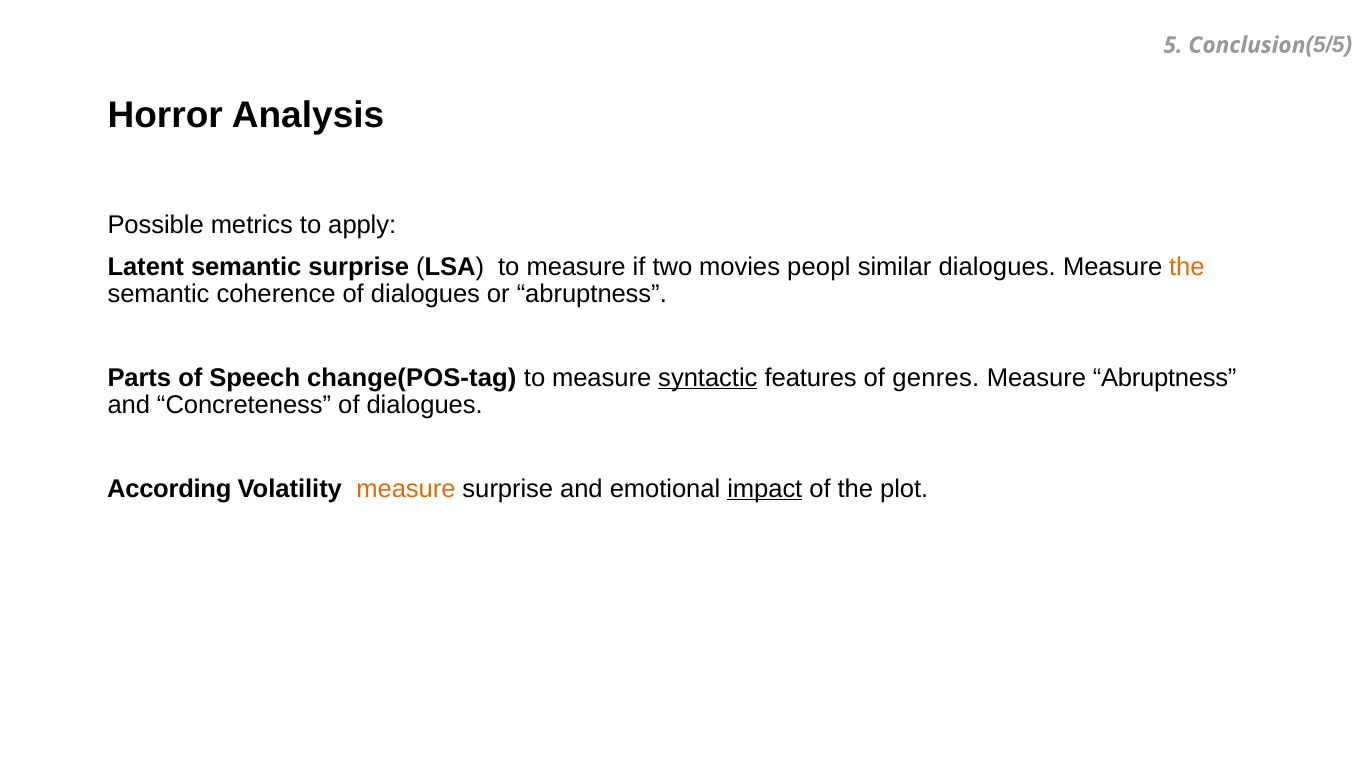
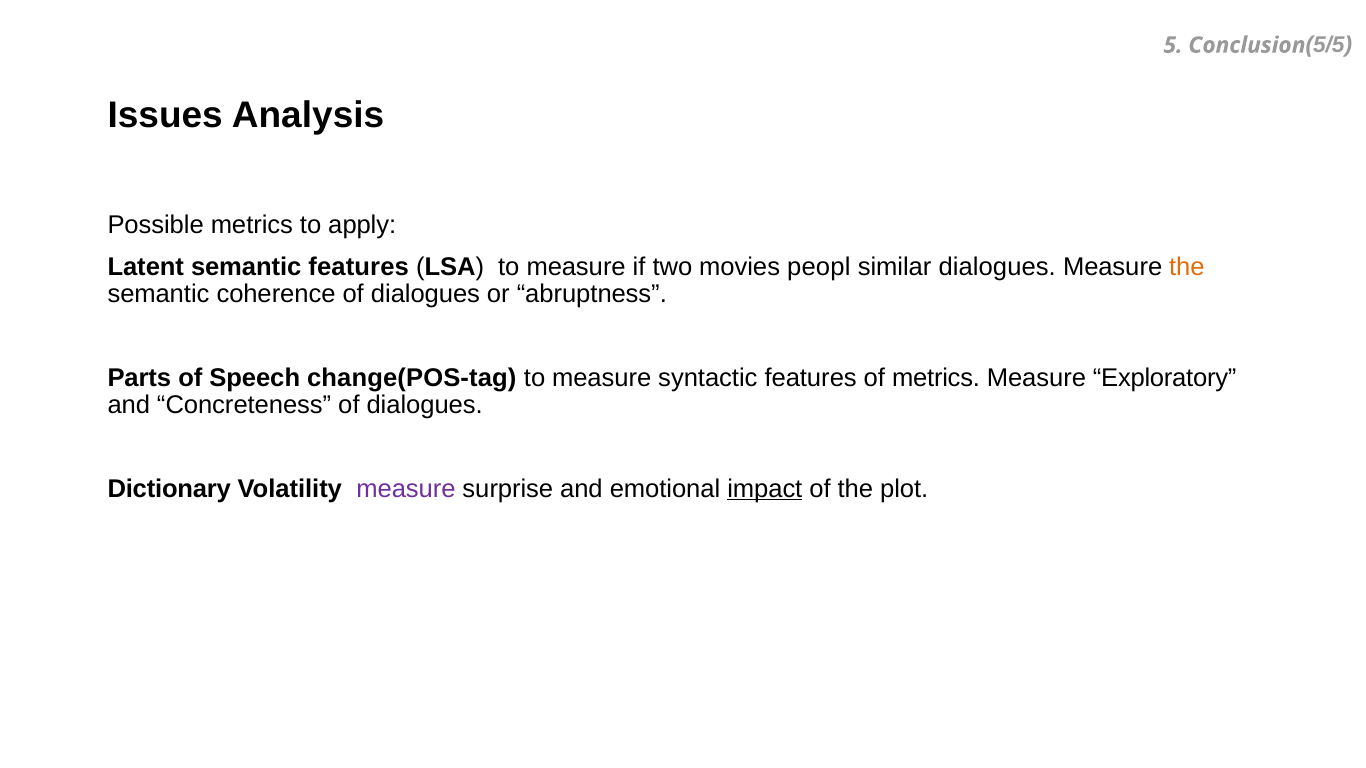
Horror: Horror -> Issues
semantic surprise: surprise -> features
syntactic underline: present -> none
of genres: genres -> metrics
Measure Abruptness: Abruptness -> Exploratory
According: According -> Dictionary
measure at (406, 489) colour: orange -> purple
